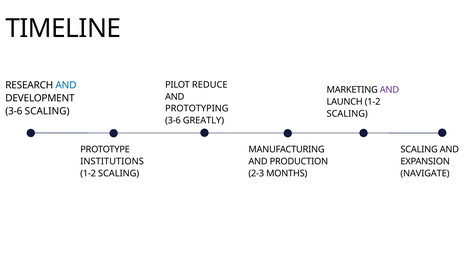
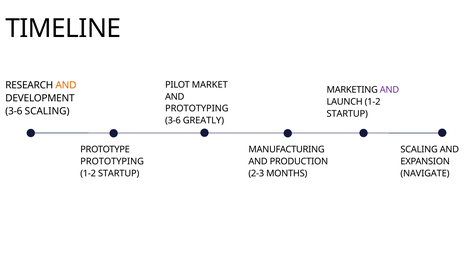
REDUCE: REDUCE -> MARKET
AND at (66, 85) colour: blue -> orange
SCALING at (347, 114): SCALING -> STARTUP
INSTITUTIONS at (112, 161): INSTITUTIONS -> PROTOTYPING
SCALING at (119, 173): SCALING -> STARTUP
